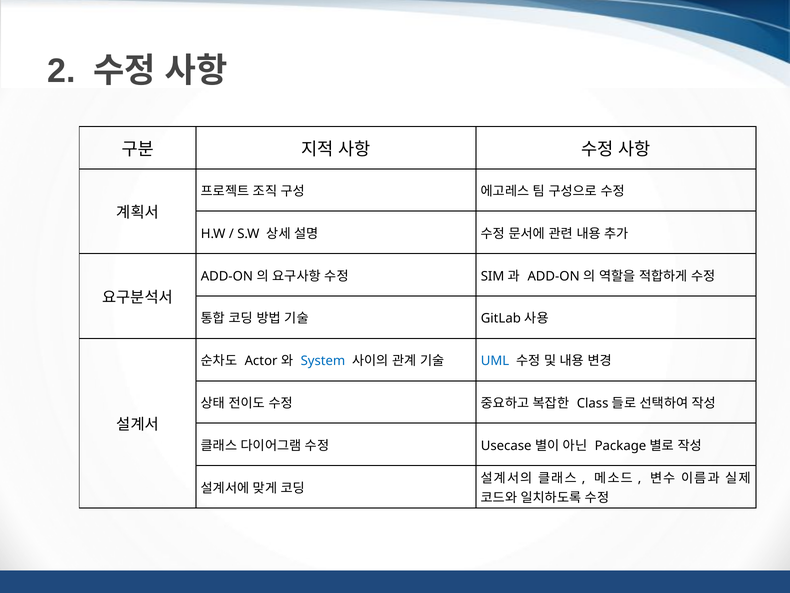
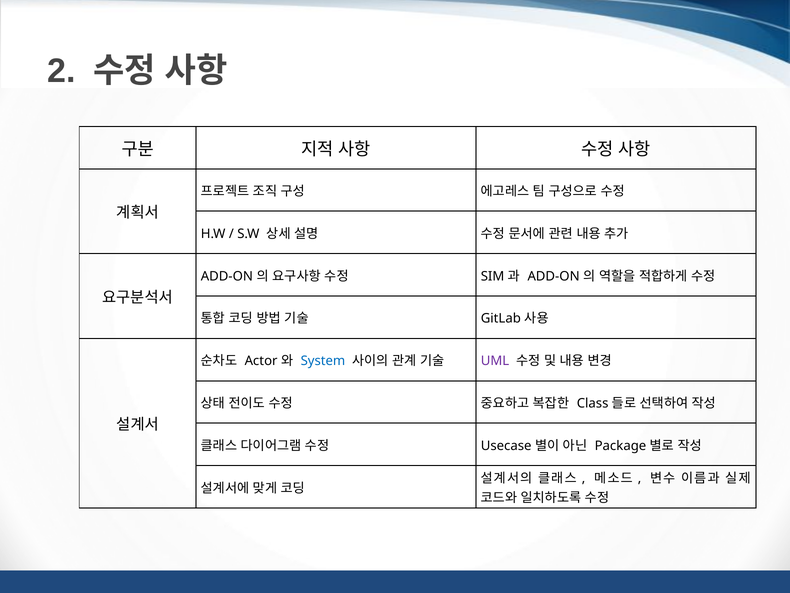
UML colour: blue -> purple
